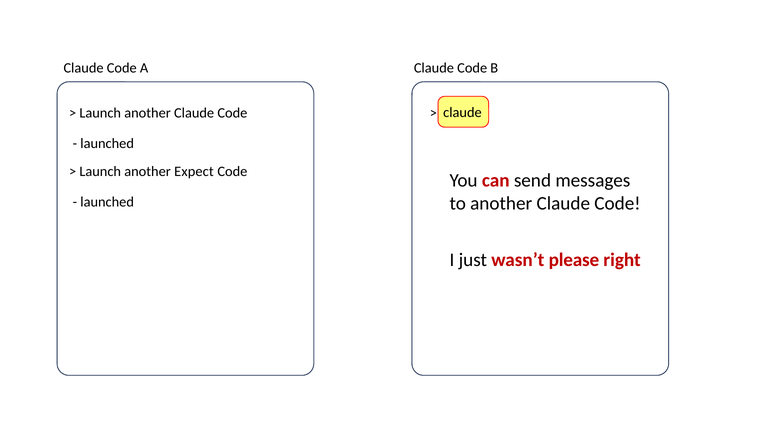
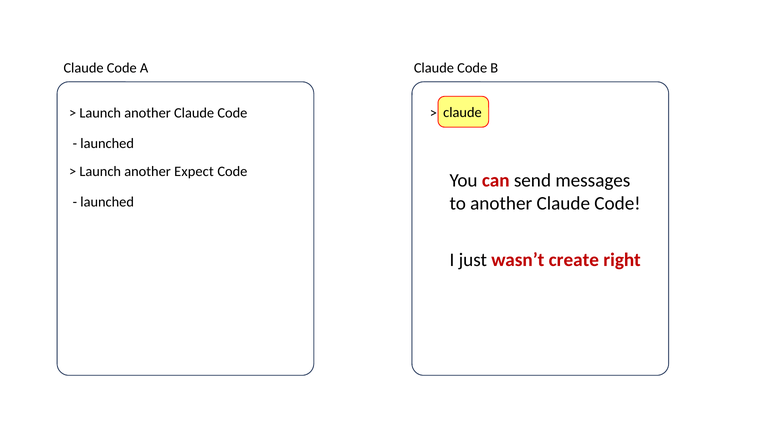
please: please -> create
